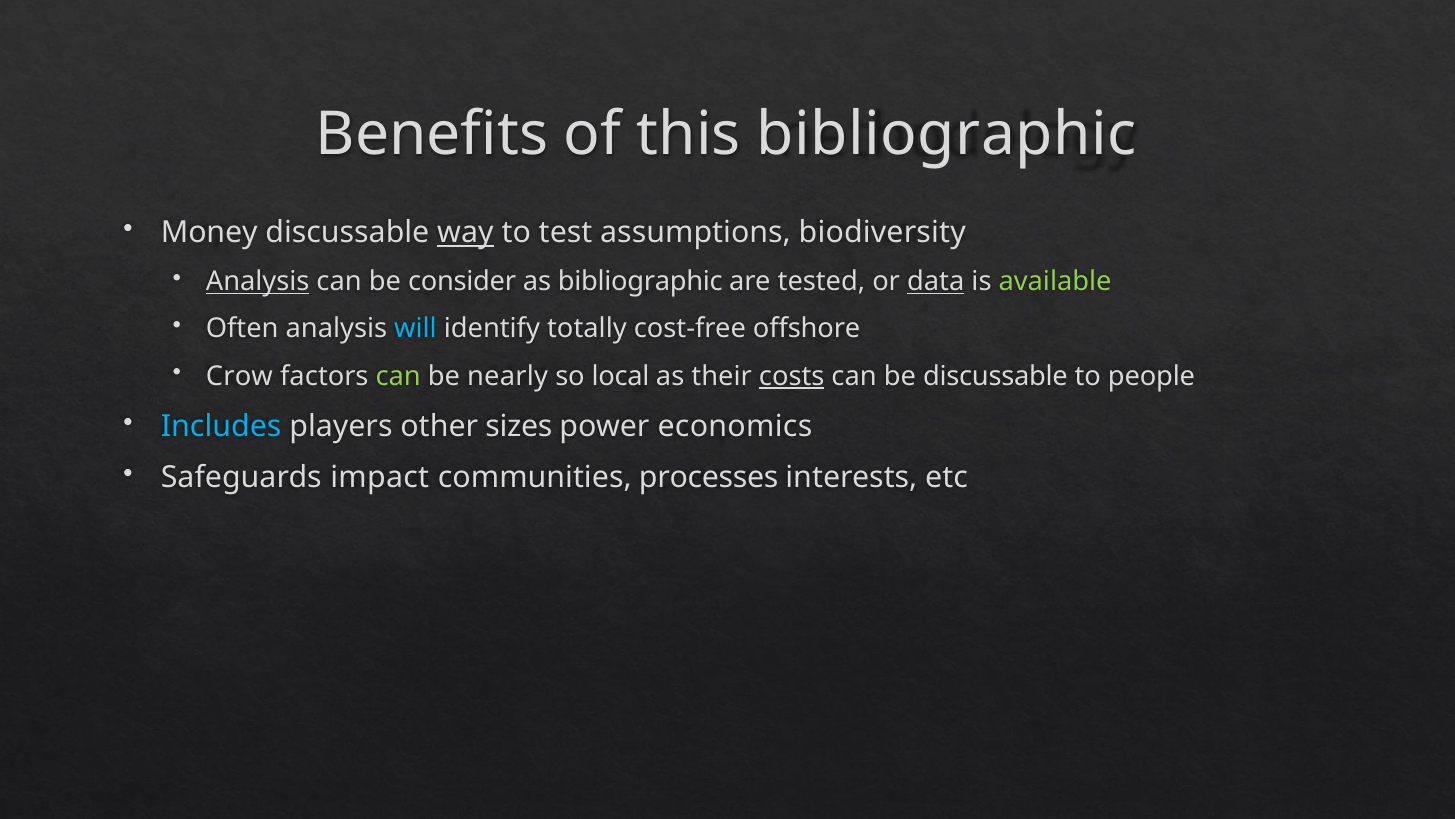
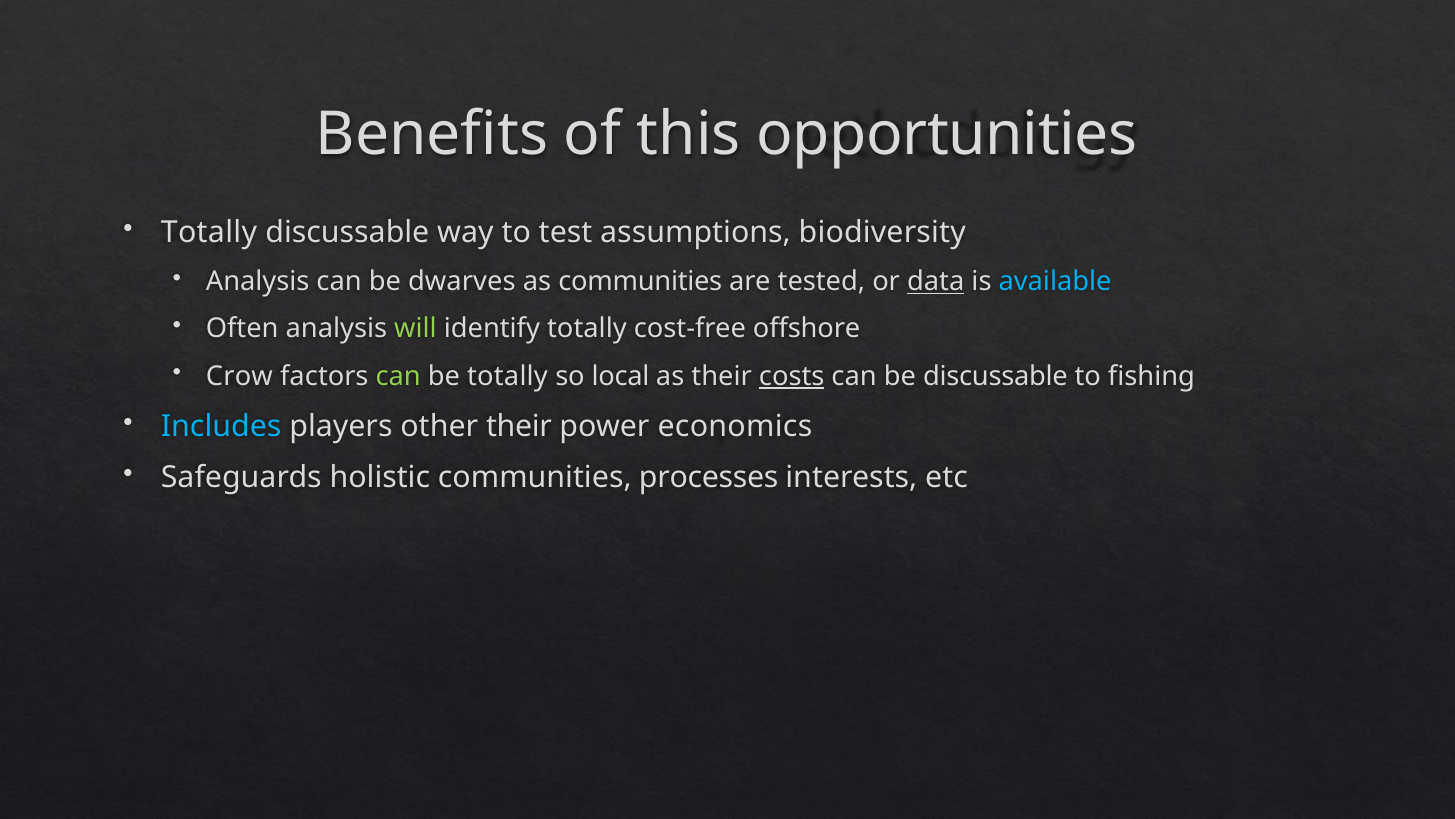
this bibliographic: bibliographic -> opportunities
Money at (209, 233): Money -> Totally
way underline: present -> none
Analysis at (258, 281) underline: present -> none
consider: consider -> dwarves
as bibliographic: bibliographic -> communities
available colour: light green -> light blue
will colour: light blue -> light green
be nearly: nearly -> totally
people: people -> fishing
other sizes: sizes -> their
impact: impact -> holistic
